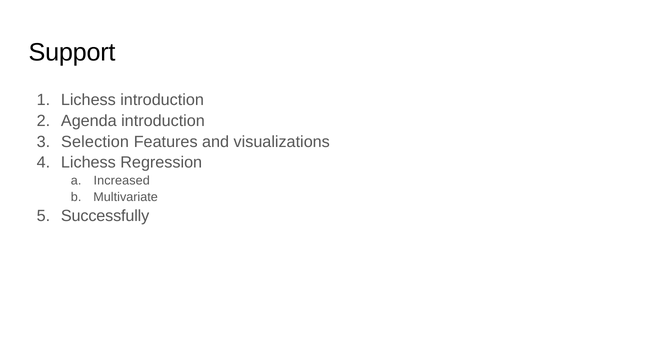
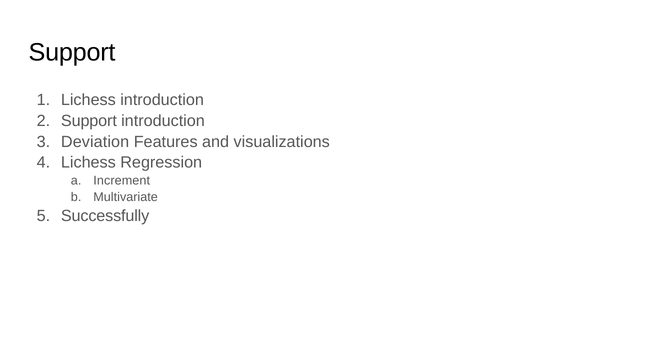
Agenda at (89, 121): Agenda -> Support
Selection: Selection -> Deviation
Increased: Increased -> Increment
